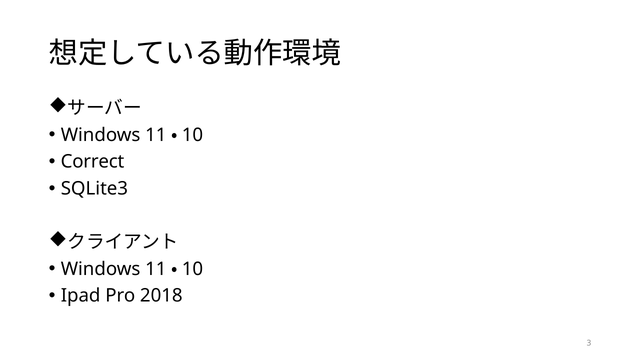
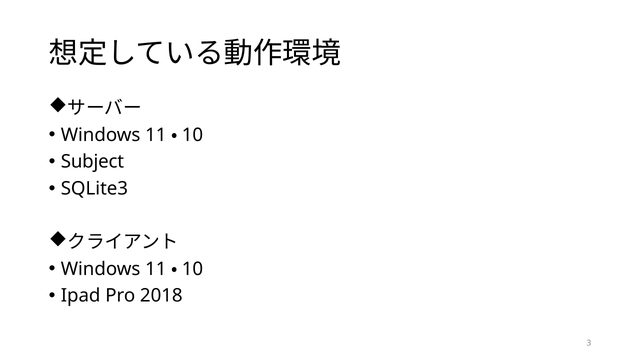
Correct: Correct -> Subject
